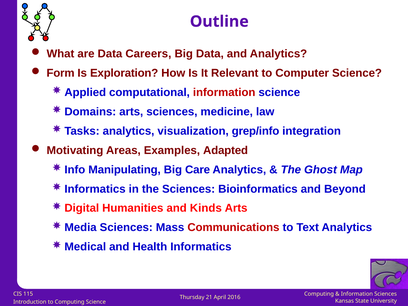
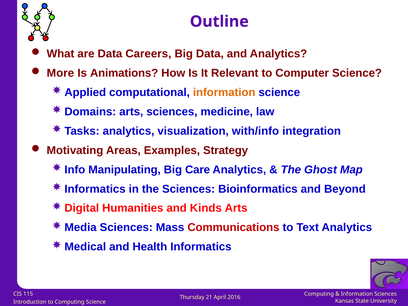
Form: Form -> More
Exploration: Exploration -> Animations
information at (224, 92) colour: red -> orange
grep/info: grep/info -> with/info
Adapted: Adapted -> Strategy
